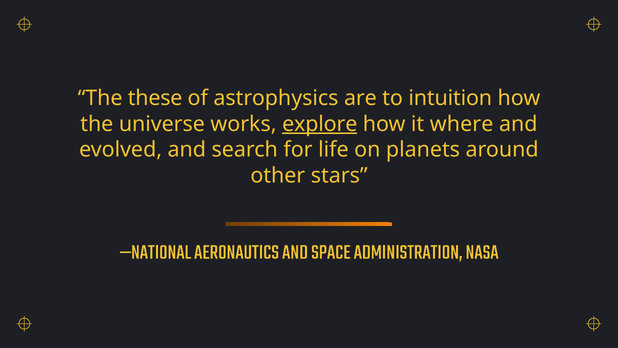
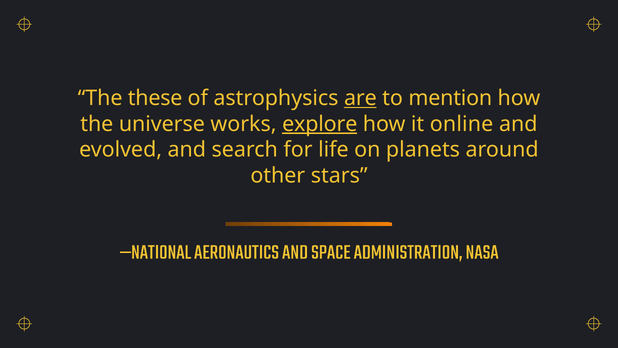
are underline: none -> present
intuition: intuition -> mention
where: where -> online
